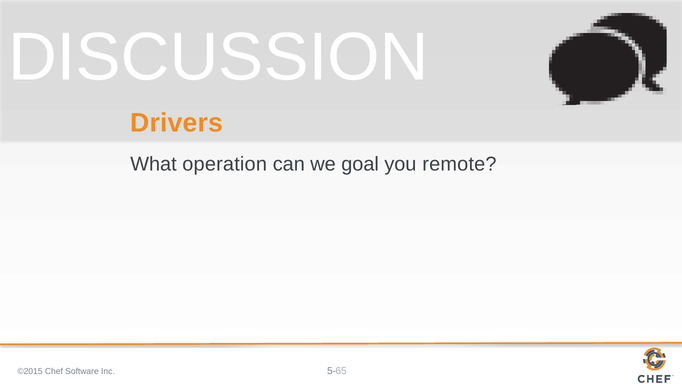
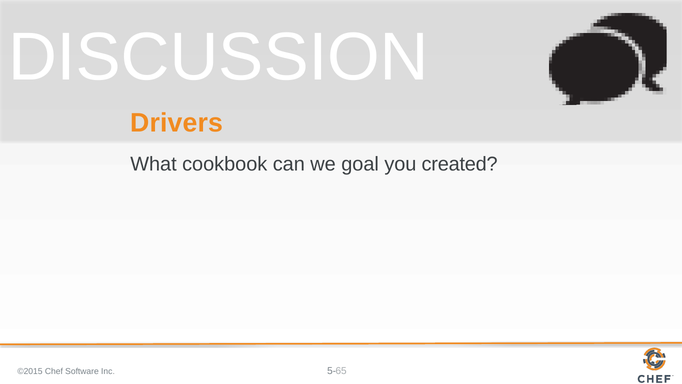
operation: operation -> cookbook
remote: remote -> created
